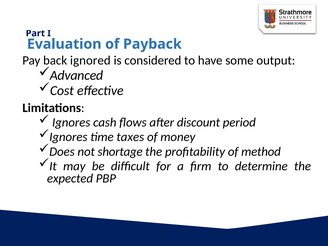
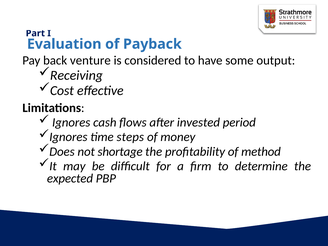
ignored: ignored -> venture
Advanced: Advanced -> Receiving
discount: discount -> invested
taxes: taxes -> steps
